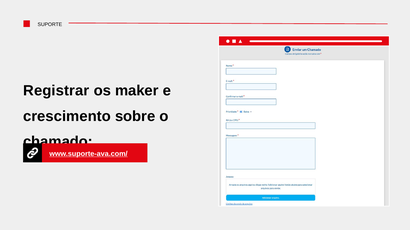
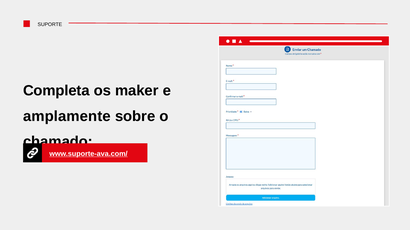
Registrar: Registrar -> Completa
crescimento: crescimento -> amplamente
